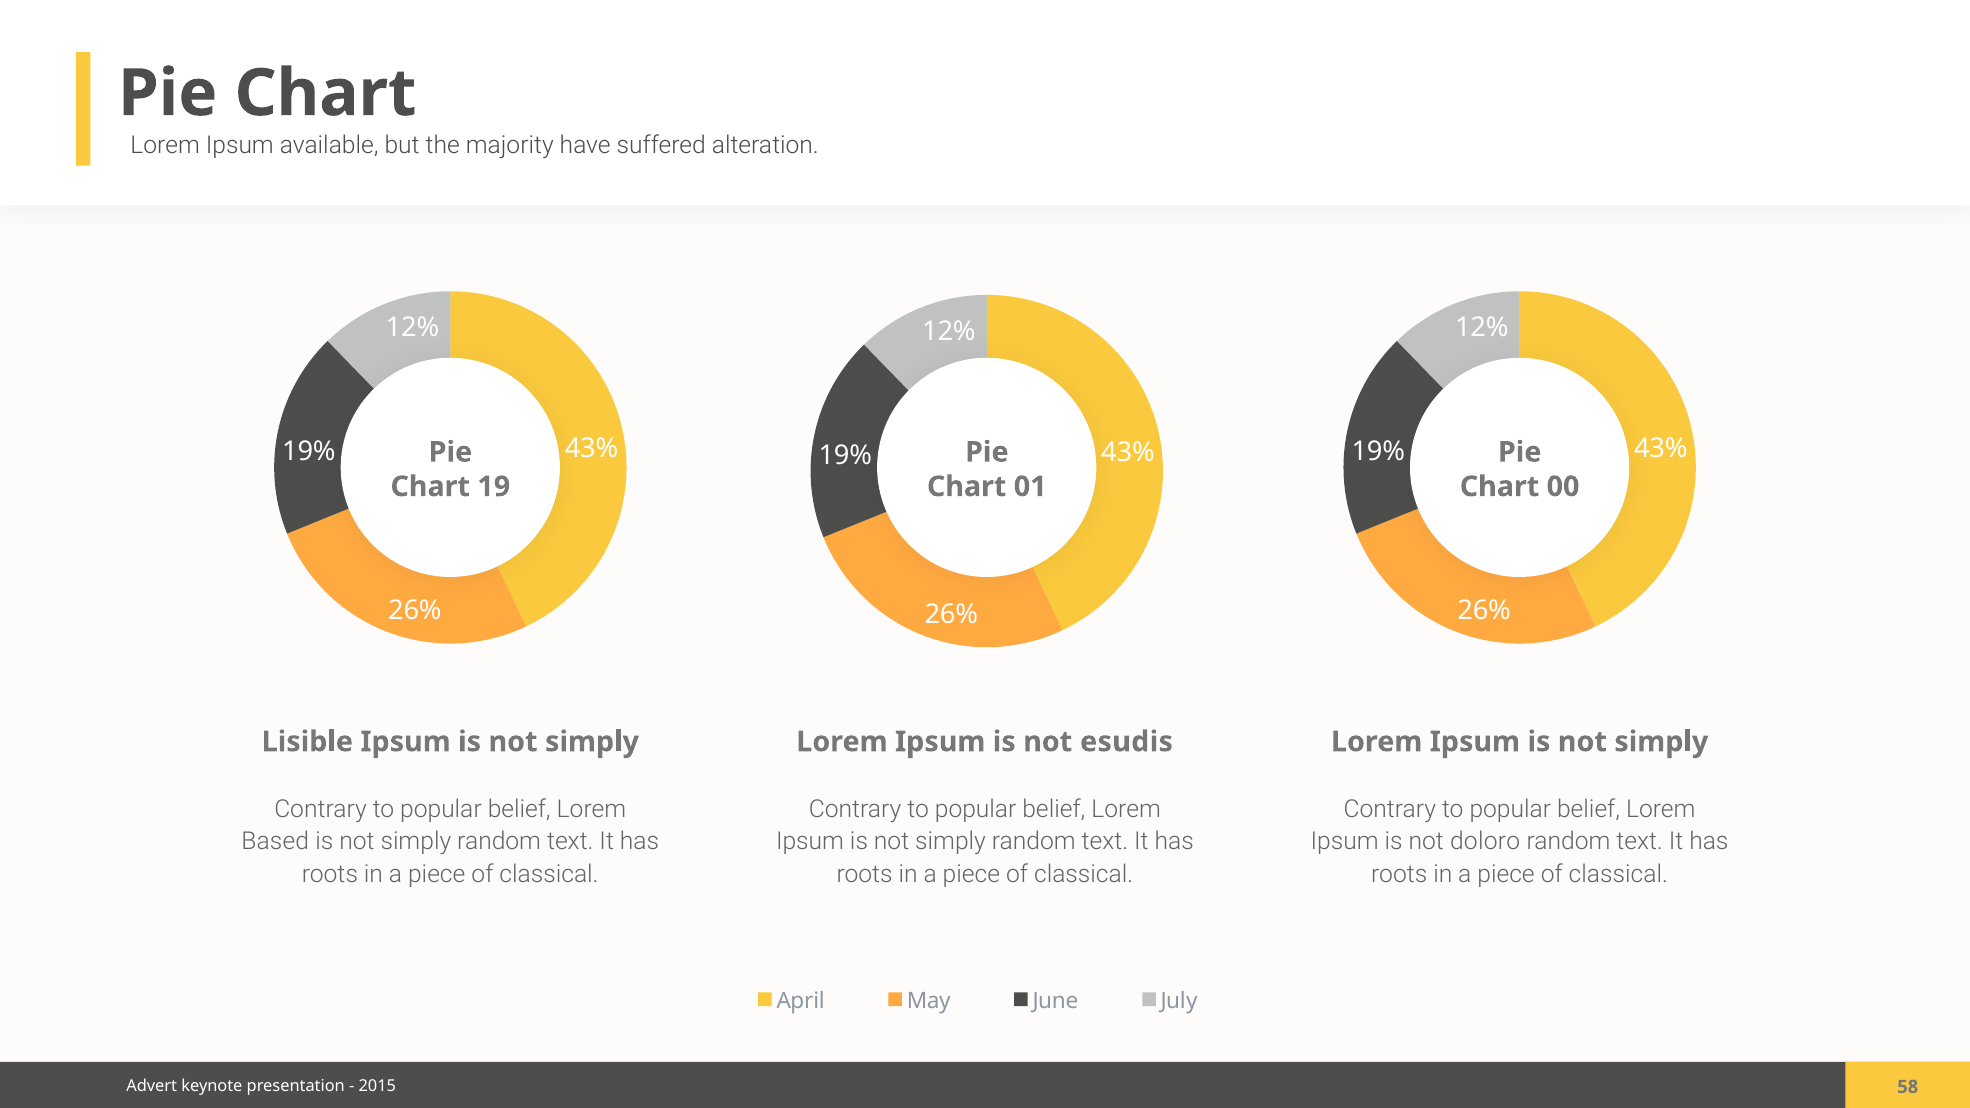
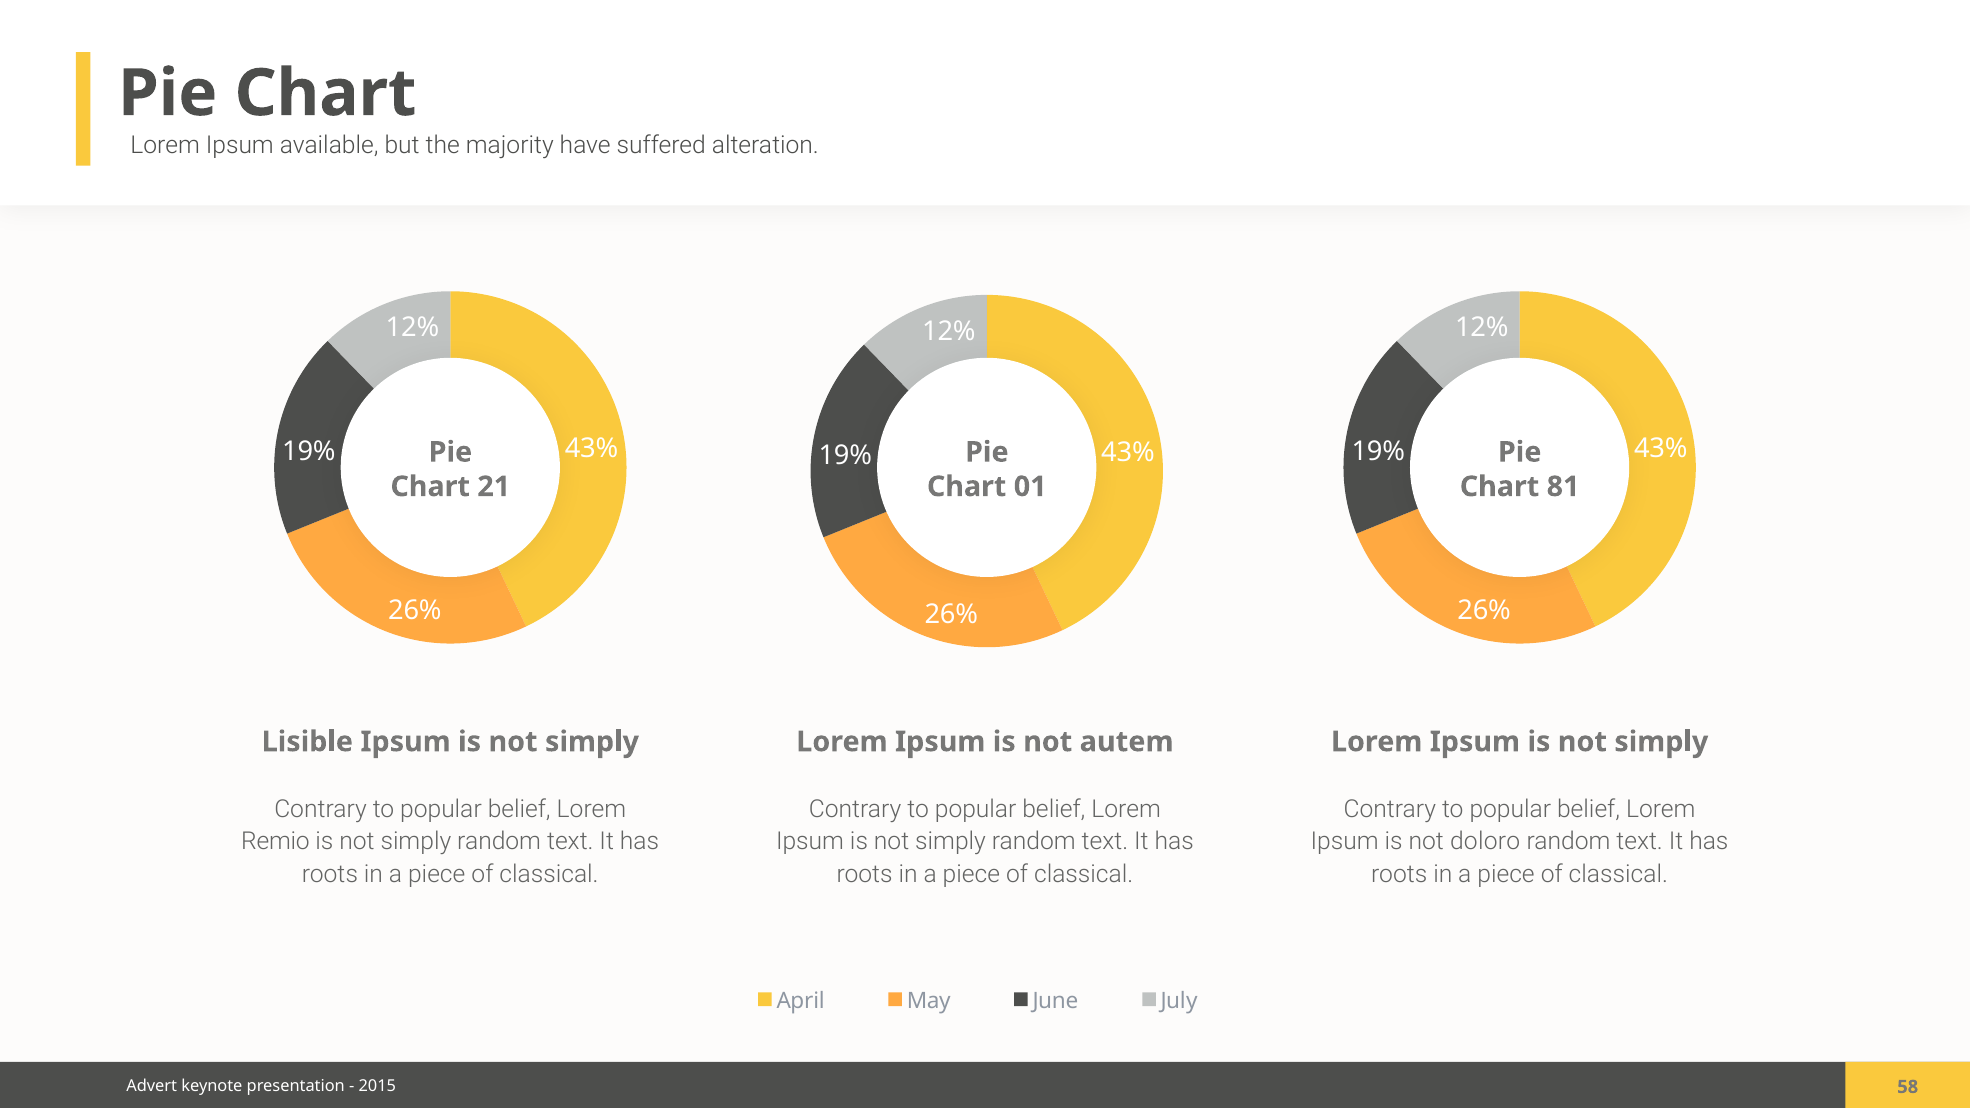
19: 19 -> 21
00: 00 -> 81
esudis: esudis -> autem
Based: Based -> Remio
